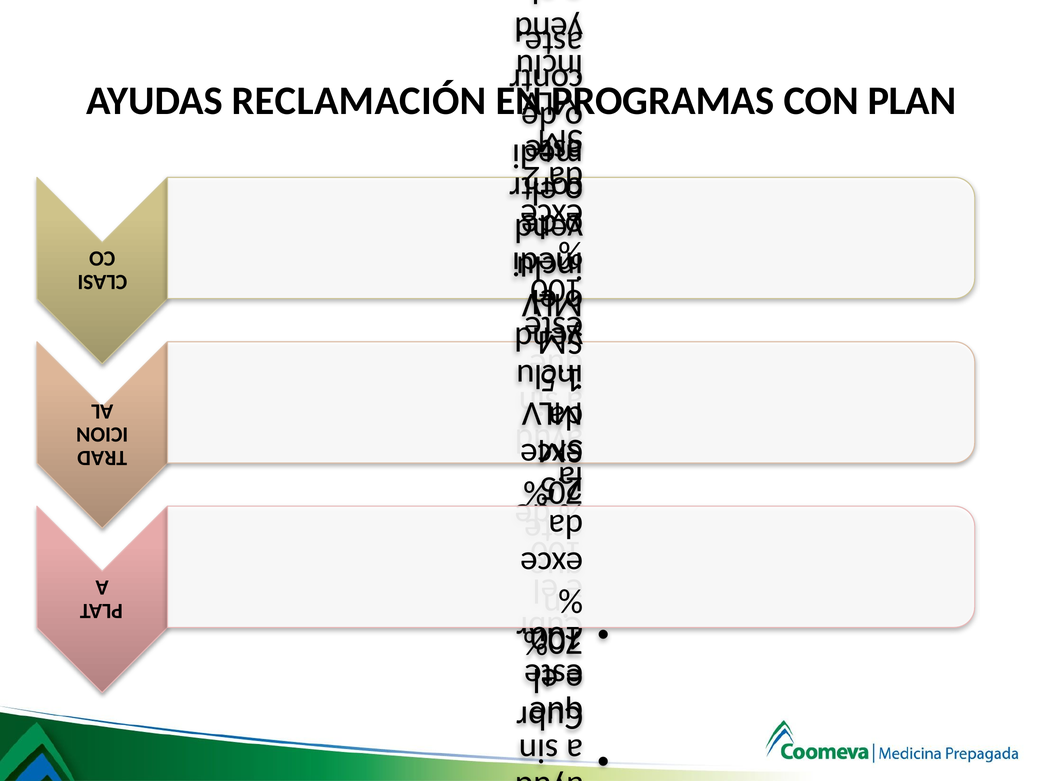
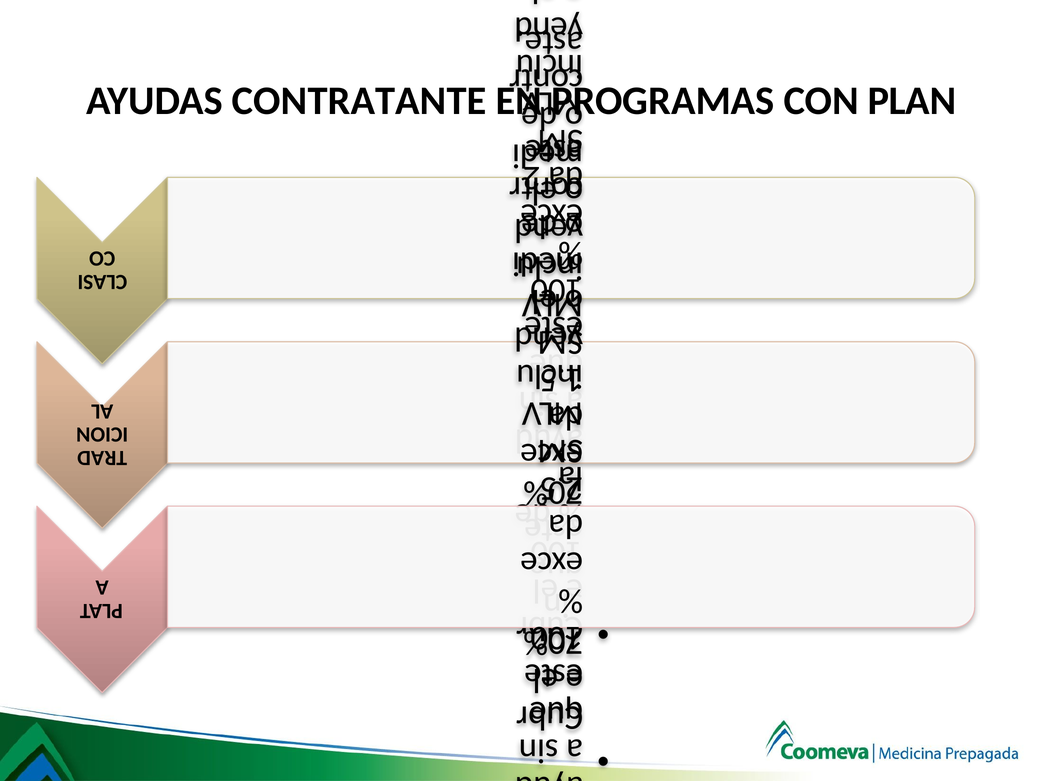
RECLAMACIÓN: RECLAMACIÓN -> CONTRATANTE
